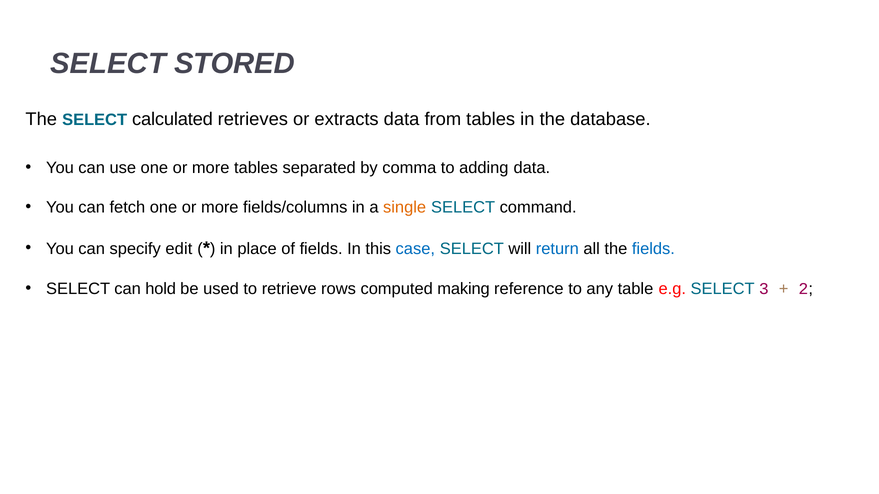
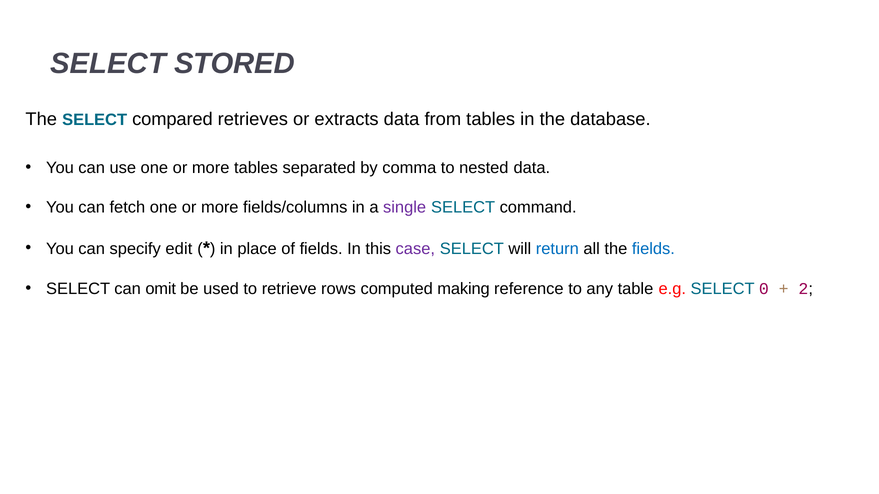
calculated: calculated -> compared
adding: adding -> nested
single colour: orange -> purple
case colour: blue -> purple
hold: hold -> omit
3: 3 -> 0
